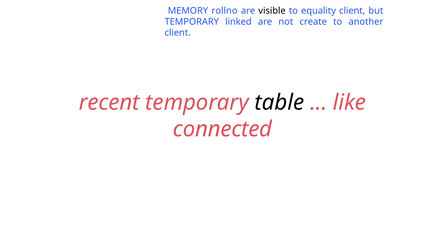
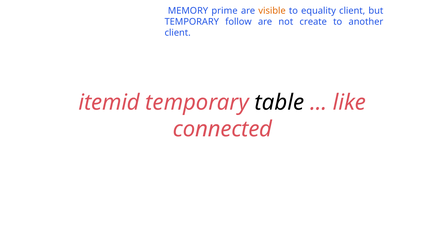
rollno: rollno -> prime
visible colour: black -> orange
linked: linked -> follow
recent: recent -> itemid
